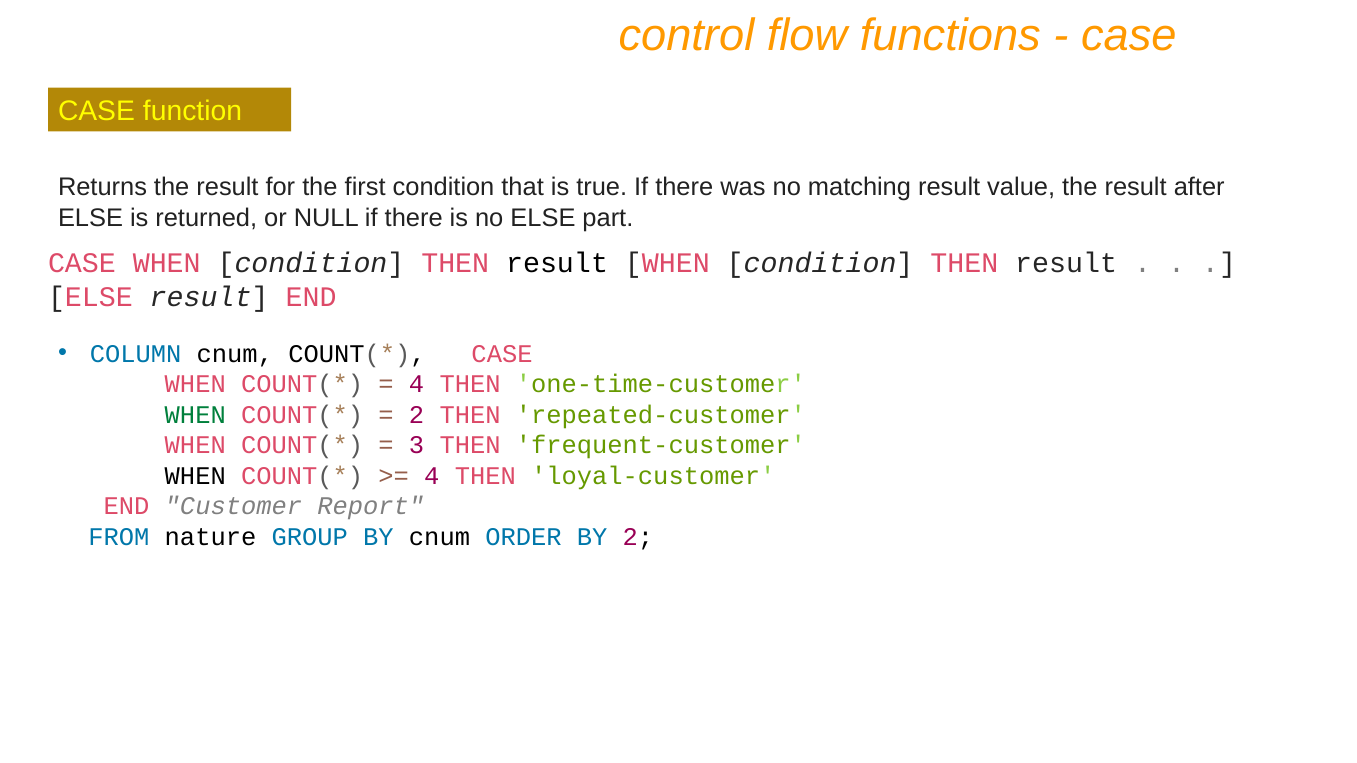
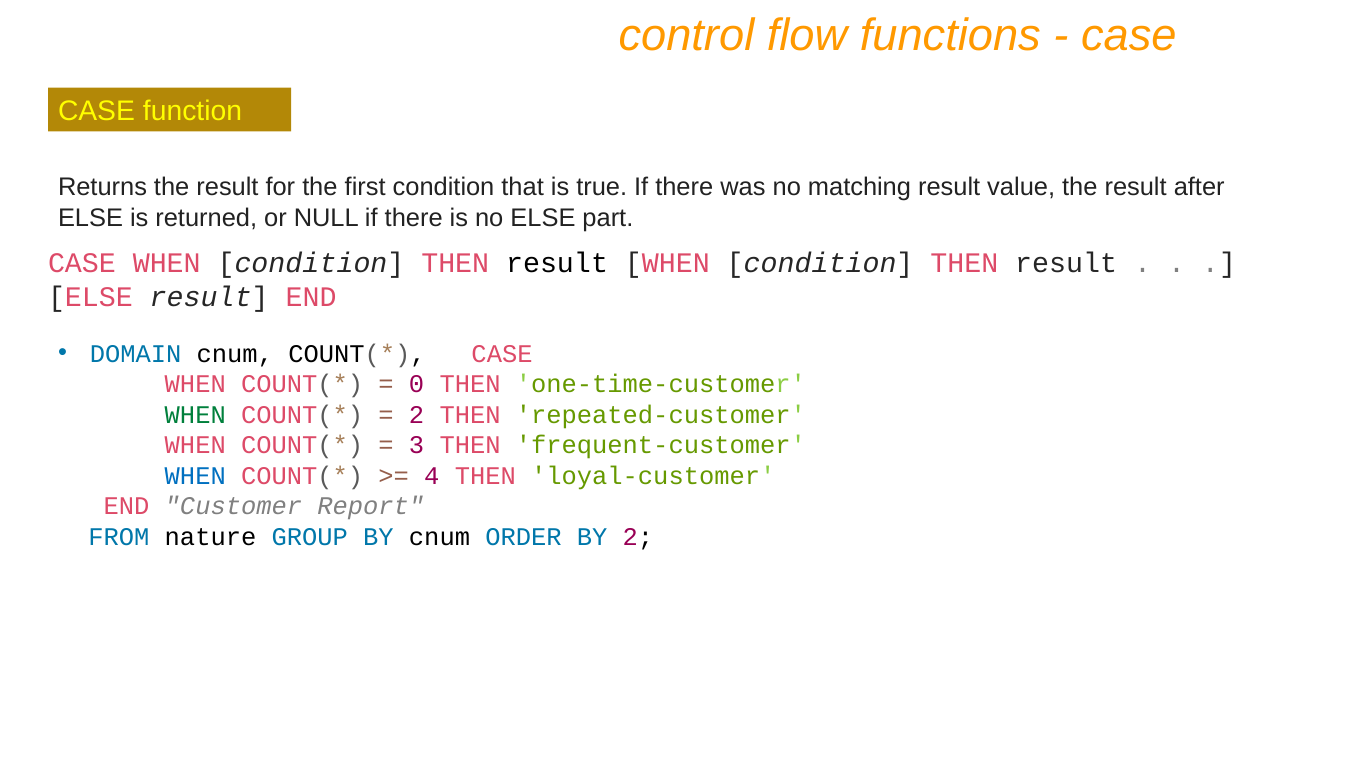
COLUMN: COLUMN -> DOMAIN
4 at (417, 384): 4 -> 0
WHEN at (195, 476) colour: black -> blue
